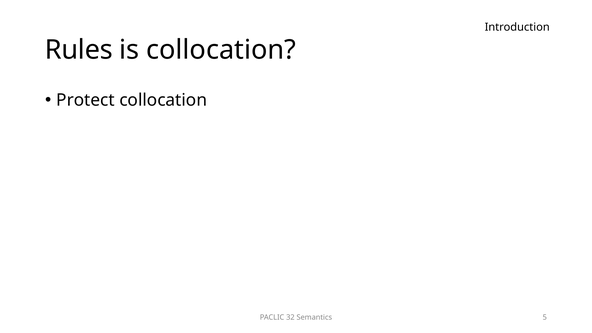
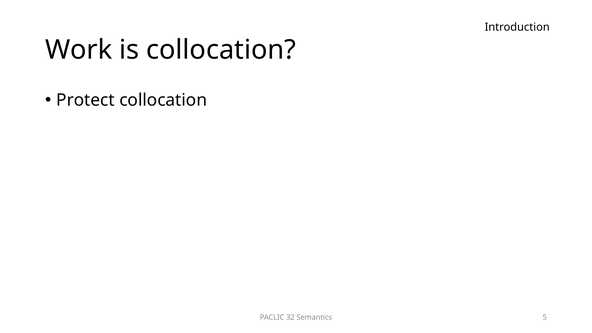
Rules: Rules -> Work
